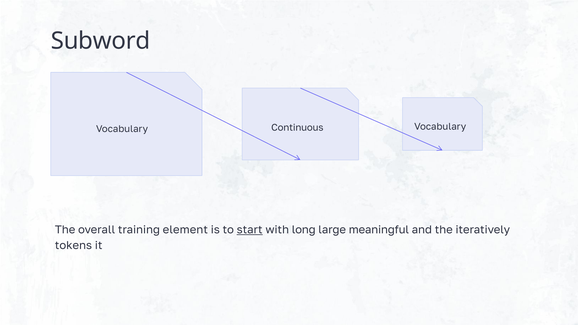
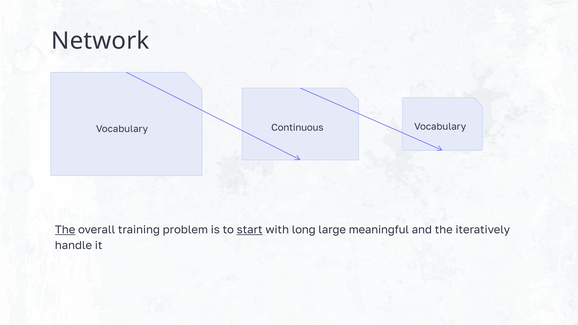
Subword: Subword -> Network
The at (65, 230) underline: none -> present
element: element -> problem
tokens: tokens -> handle
